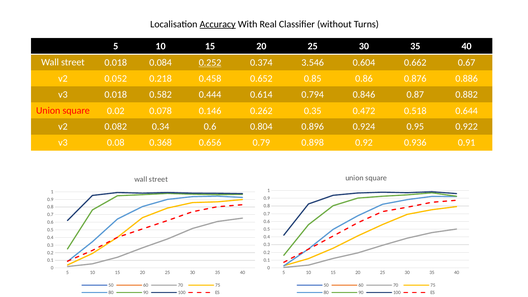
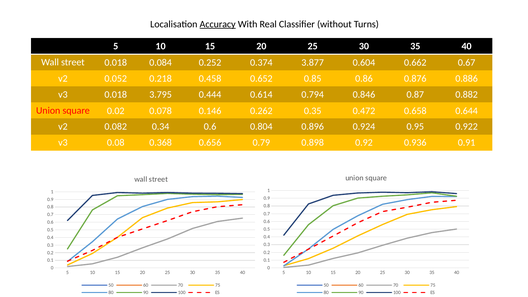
0.252 underline: present -> none
3.546: 3.546 -> 3.877
0.582: 0.582 -> 3.795
0.518: 0.518 -> 0.658
